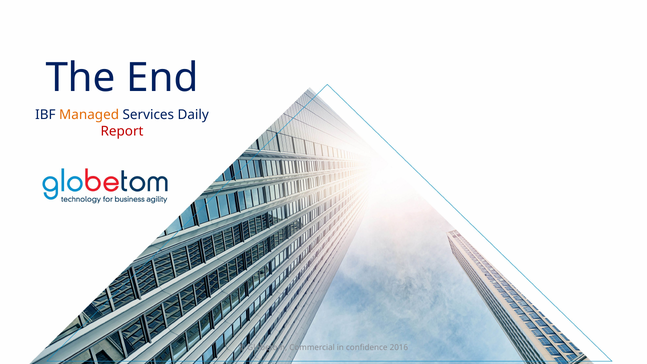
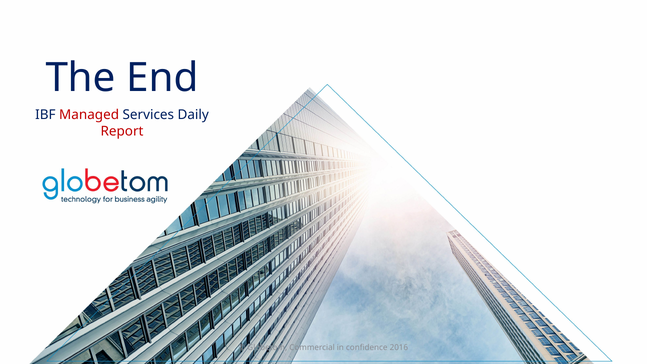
Managed colour: orange -> red
